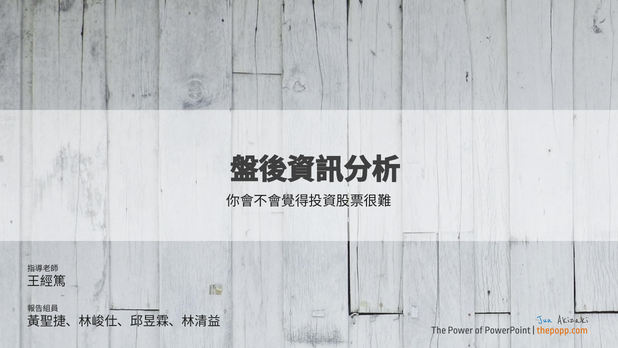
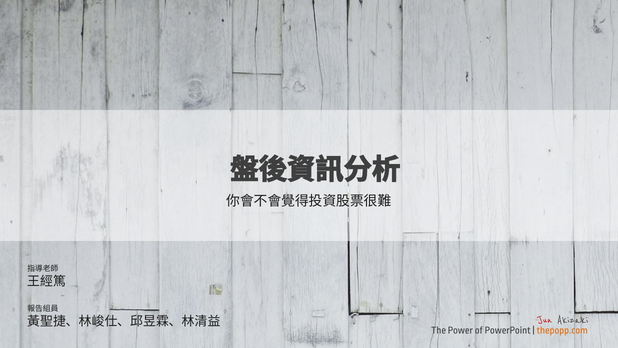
Jun colour: blue -> red
